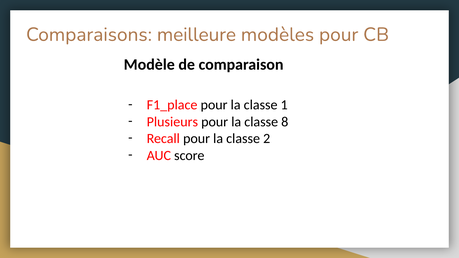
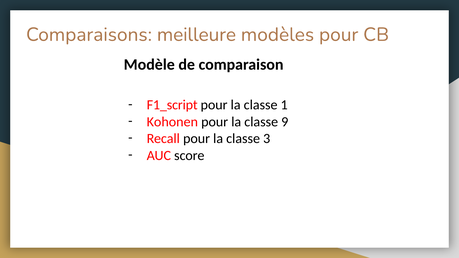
F1_place: F1_place -> F1_script
Plusieurs: Plusieurs -> Kohonen
8: 8 -> 9
2: 2 -> 3
